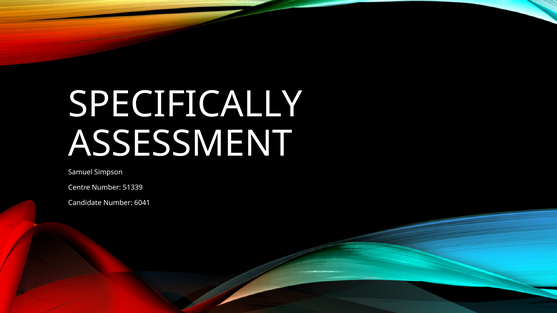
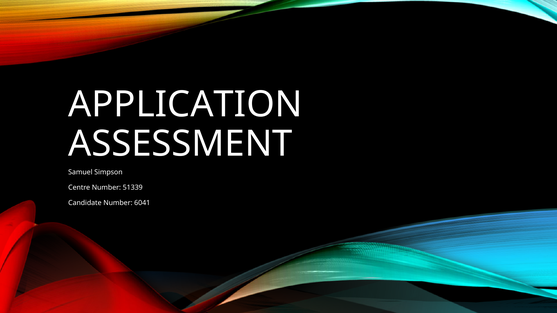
SPECIFICALLY: SPECIFICALLY -> APPLICATION
